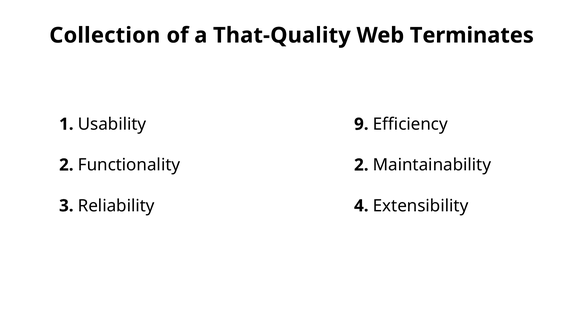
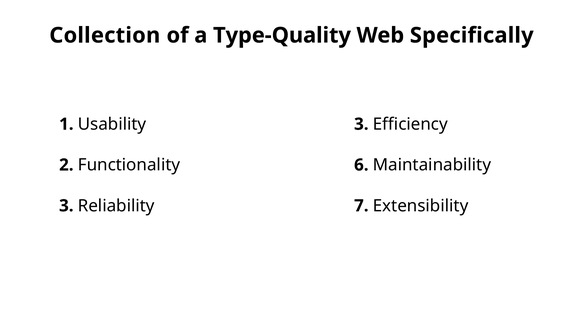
That-Quality: That-Quality -> Type-Quality
Terminates: Terminates -> Specifically
Usability 9: 9 -> 3
Functionality 2: 2 -> 6
4: 4 -> 7
